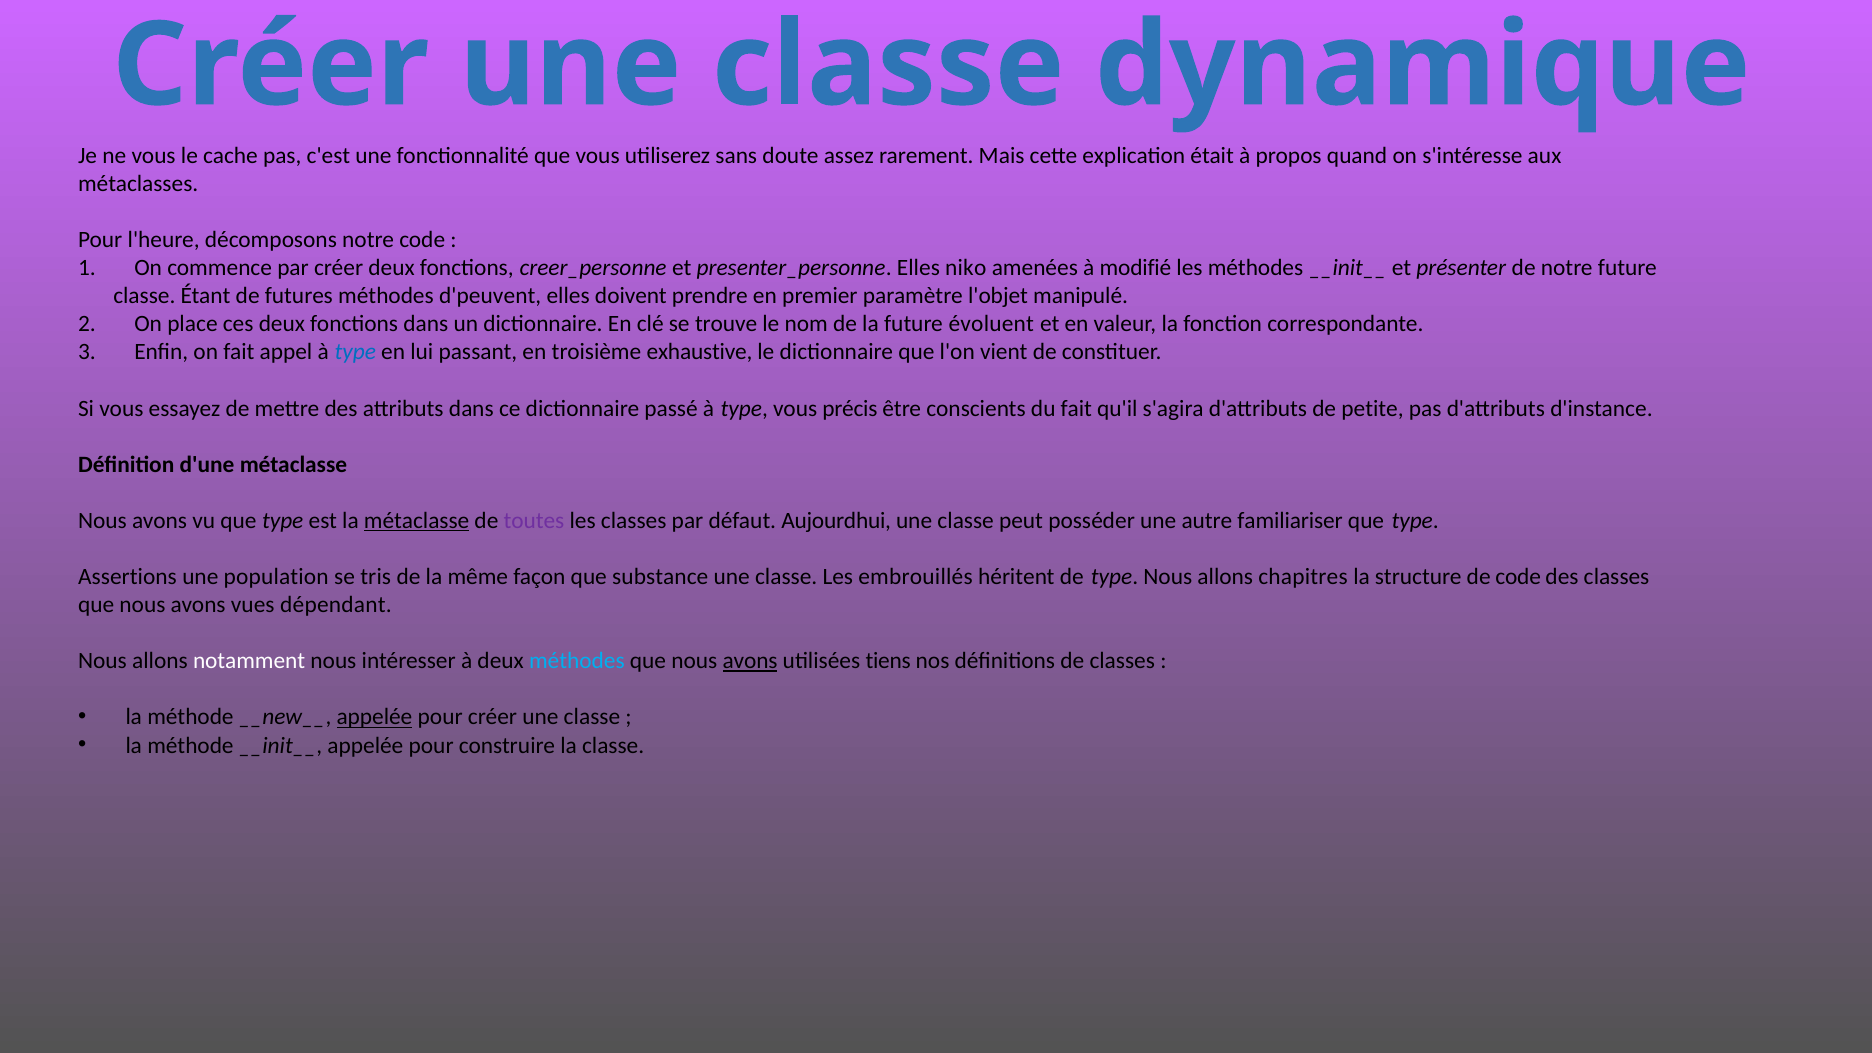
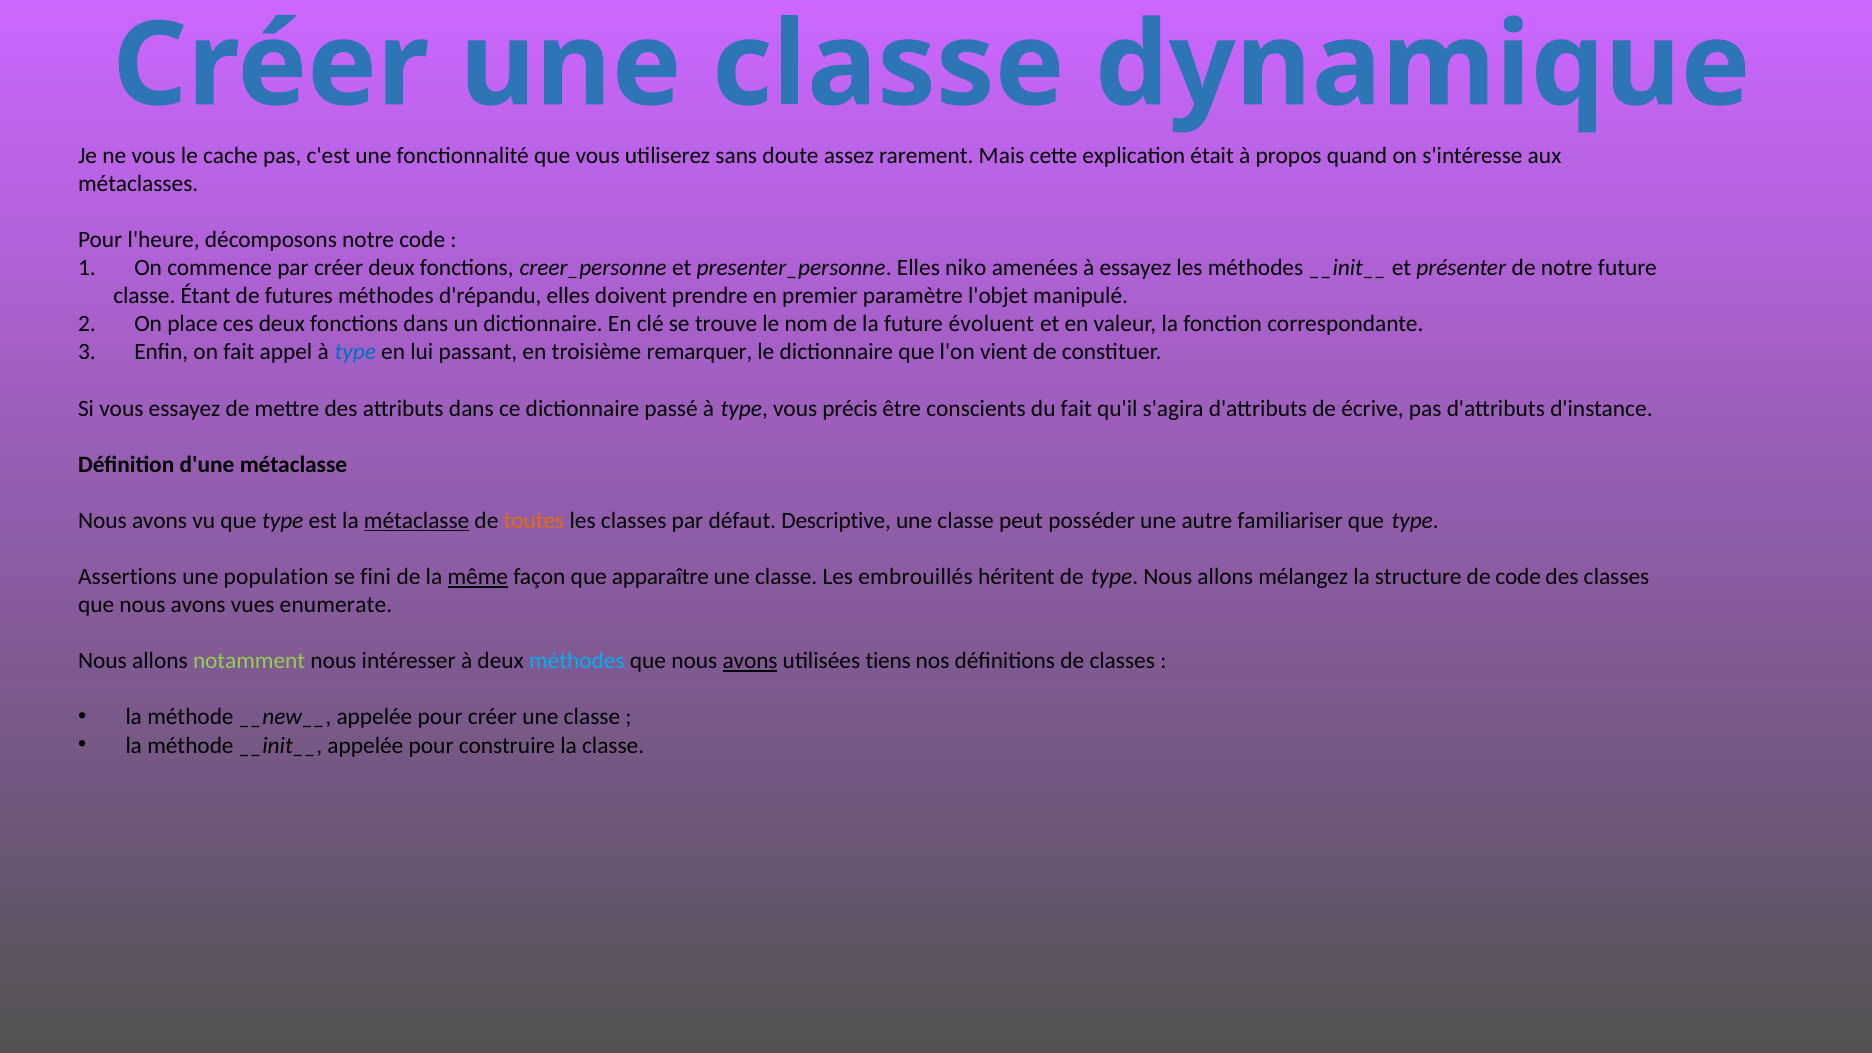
à modifié: modifié -> essayez
d'peuvent: d'peuvent -> d'répandu
exhaustive: exhaustive -> remarquer
petite: petite -> écrive
toutes colour: purple -> orange
Aujourdhui: Aujourdhui -> Descriptive
tris: tris -> fini
même underline: none -> present
substance: substance -> apparaître
chapitres: chapitres -> mélangez
dépendant: dépendant -> enumerate
notamment colour: white -> light green
appelée at (374, 717) underline: present -> none
